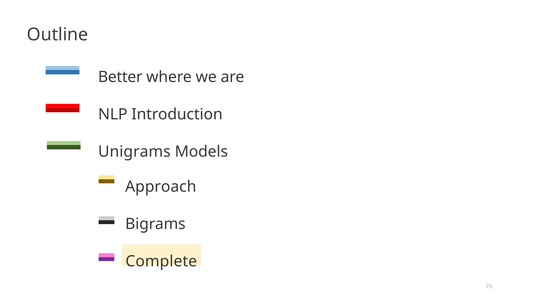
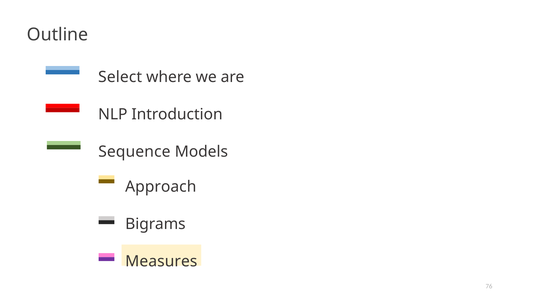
Better: Better -> Select
Unigrams: Unigrams -> Sequence
Complete: Complete -> Measures
